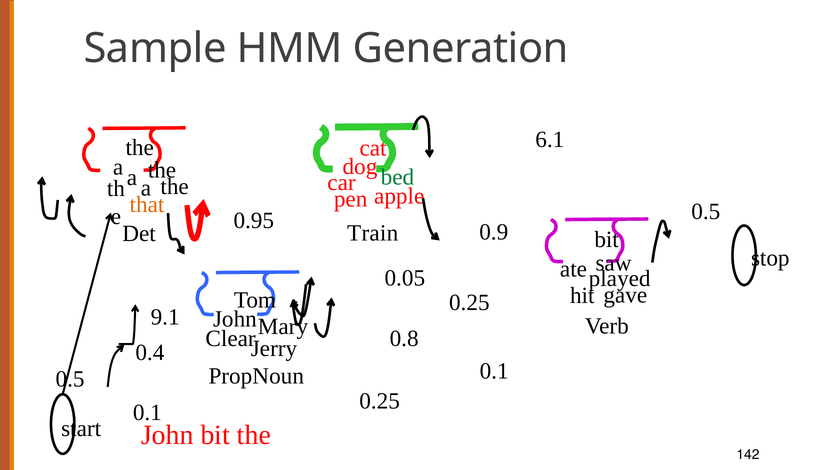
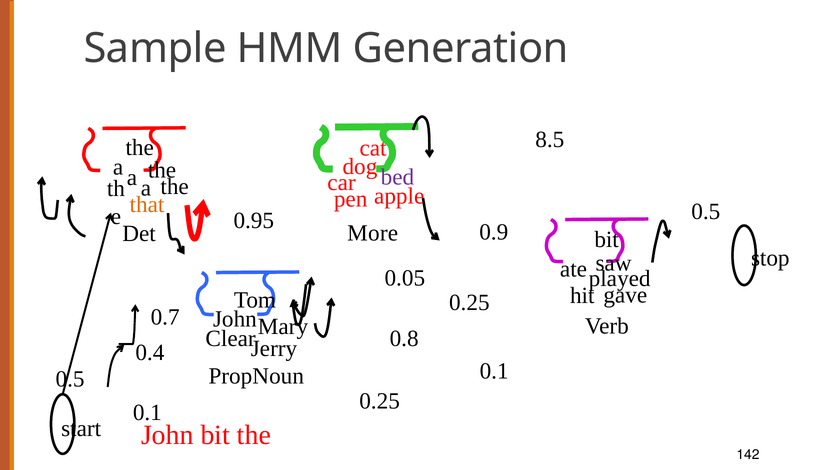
6.1: 6.1 -> 8.5
bed colour: green -> purple
Train: Train -> More
9.1: 9.1 -> 0.7
